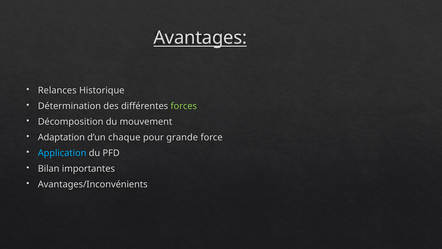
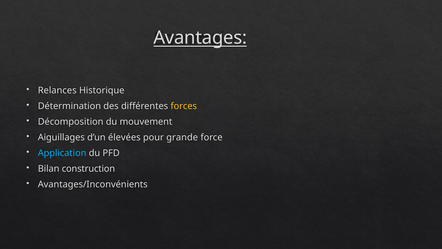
forces colour: light green -> yellow
Adaptation: Adaptation -> Aiguillages
chaque: chaque -> élevées
importantes: importantes -> construction
